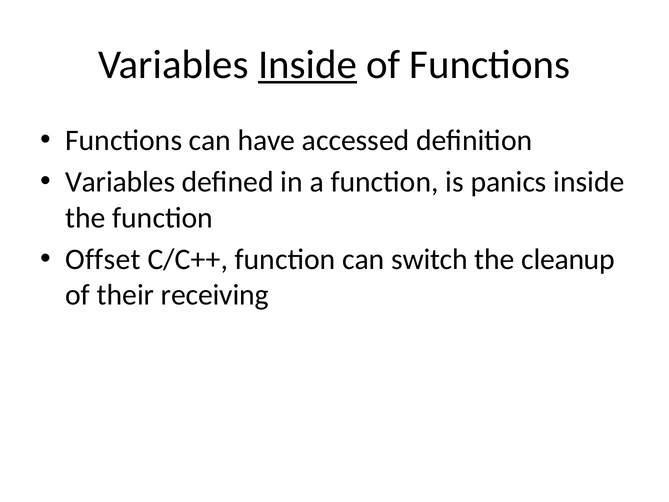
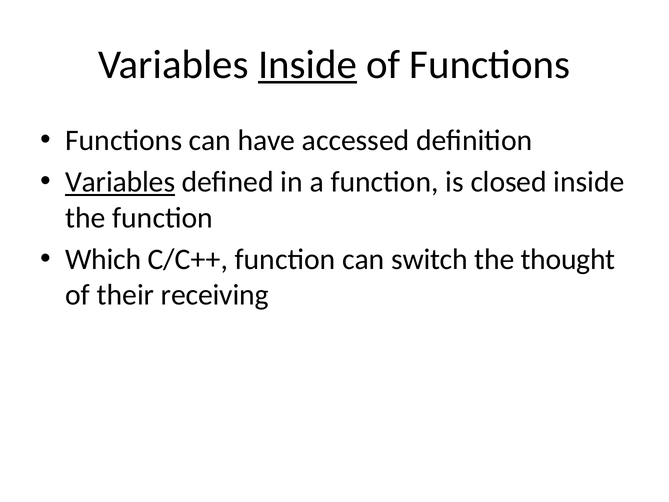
Variables at (120, 182) underline: none -> present
panics: panics -> closed
Offset: Offset -> Which
cleanup: cleanup -> thought
